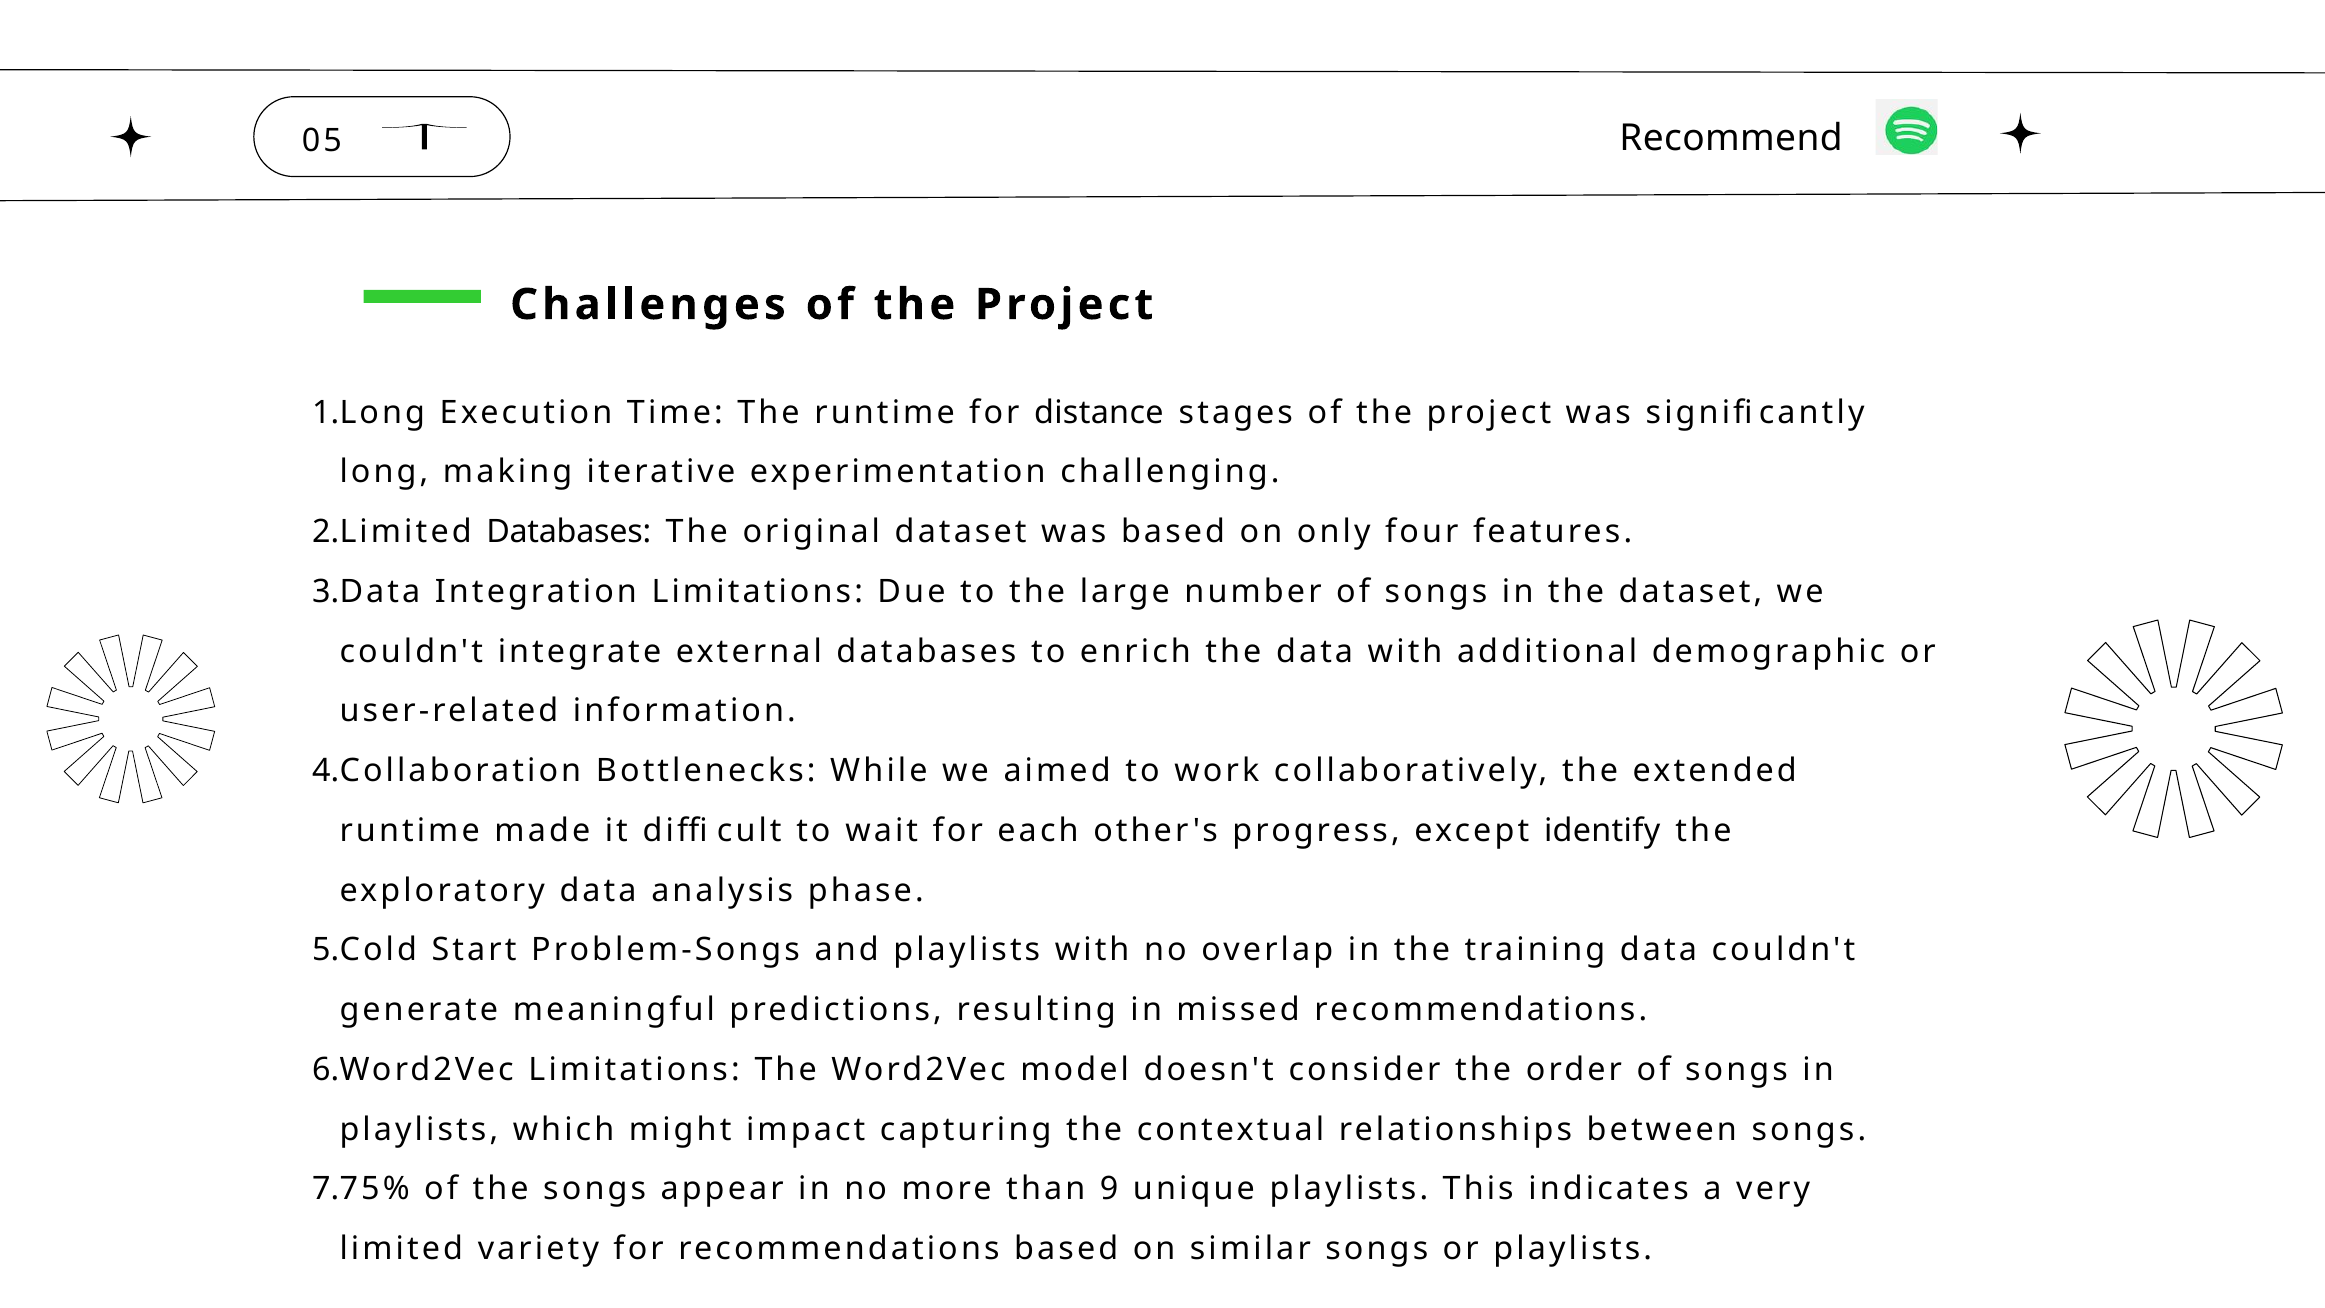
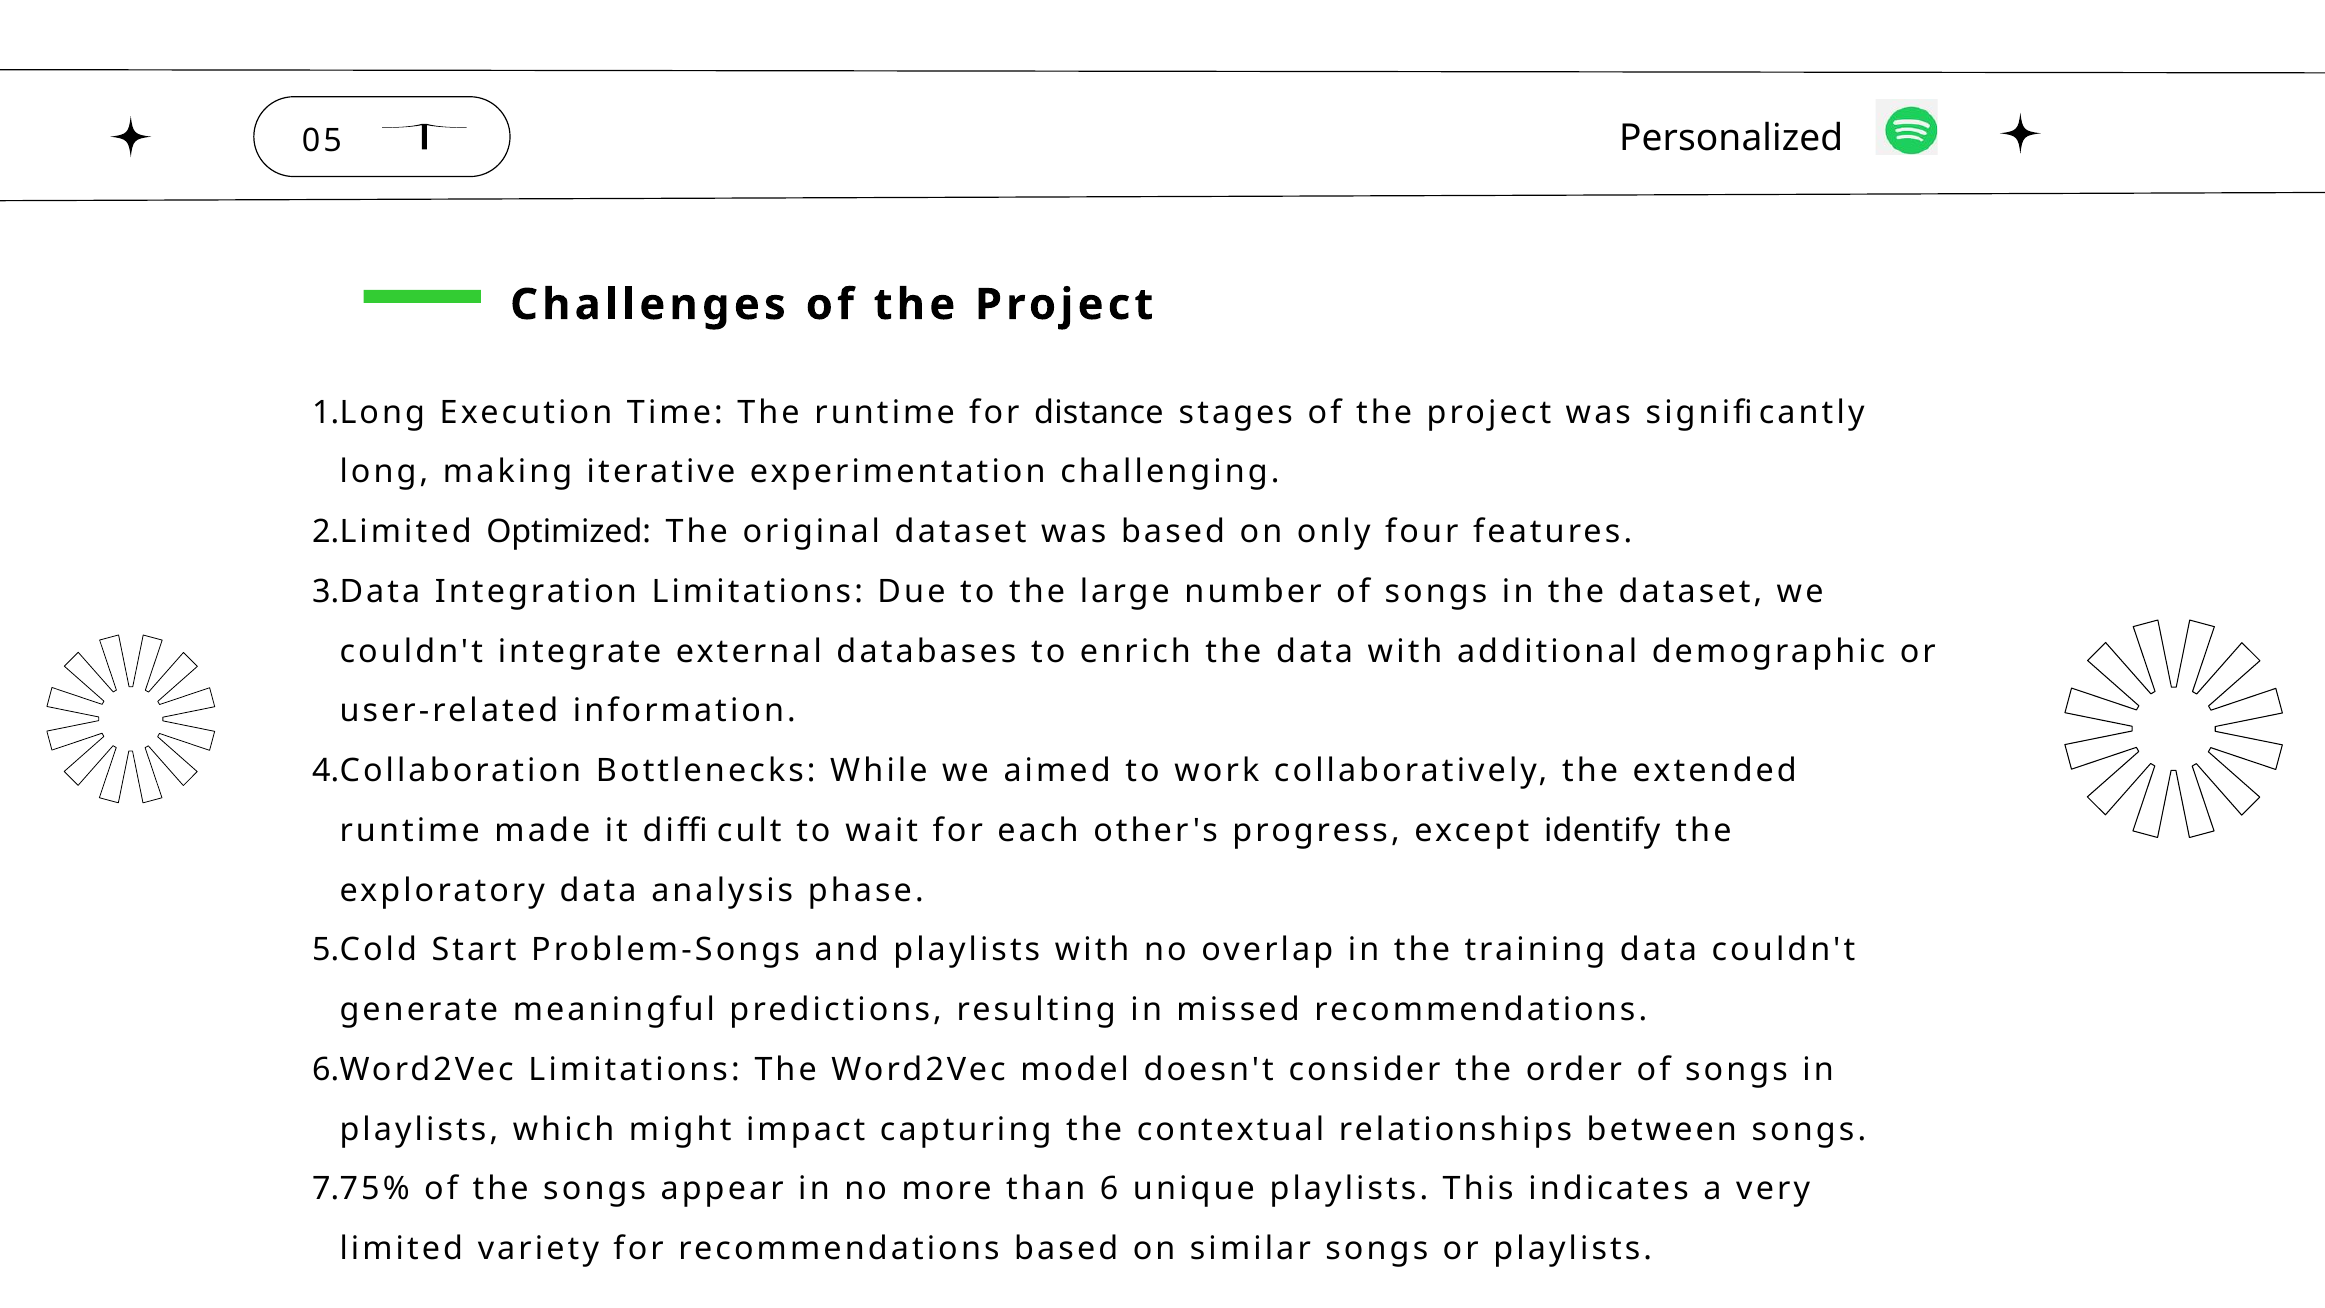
Recommend: Recommend -> Personalized
Databases at (569, 532): Databases -> Optimized
9: 9 -> 6
